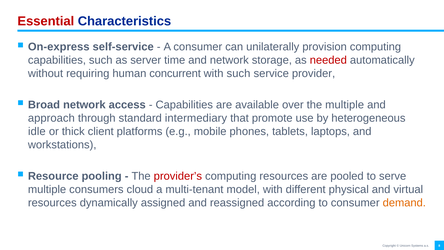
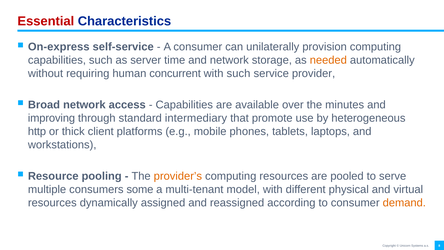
needed colour: red -> orange
the multiple: multiple -> minutes
approach: approach -> improving
idle: idle -> http
provider’s colour: red -> orange
cloud: cloud -> some
